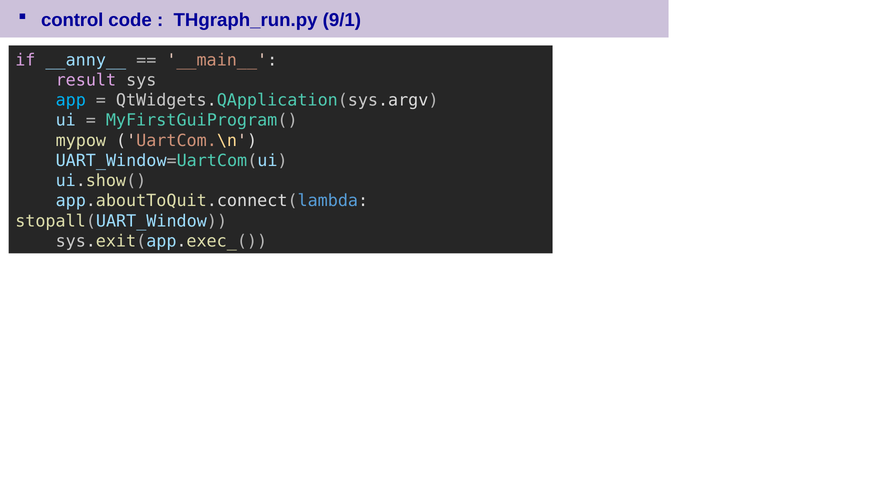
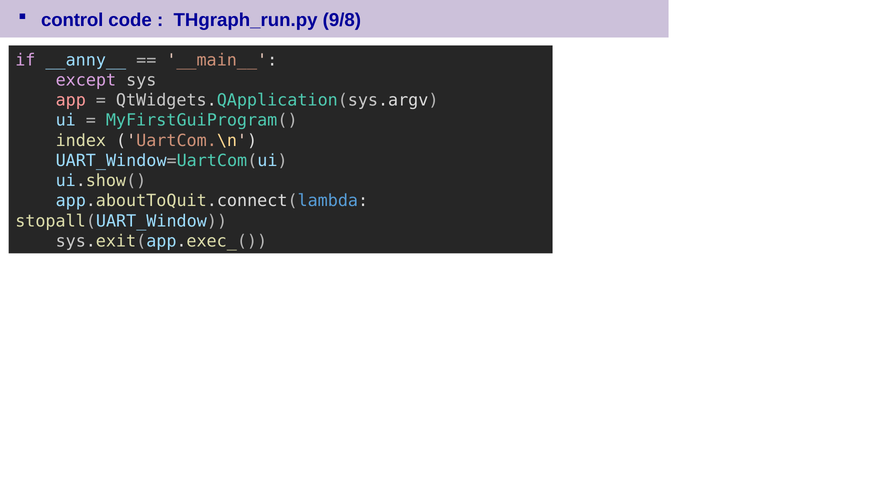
9/1: 9/1 -> 9/8
result: result -> except
app colour: light blue -> pink
mypow: mypow -> index
